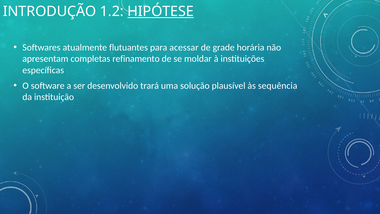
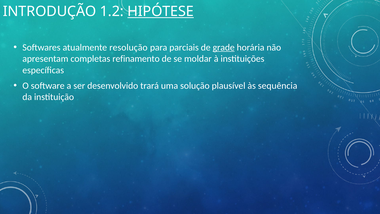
flutuantes: flutuantes -> resolução
acessar: acessar -> parciais
grade underline: none -> present
